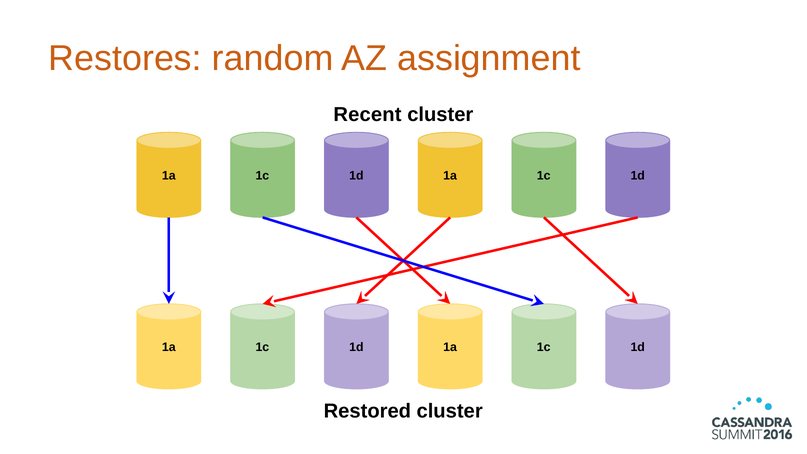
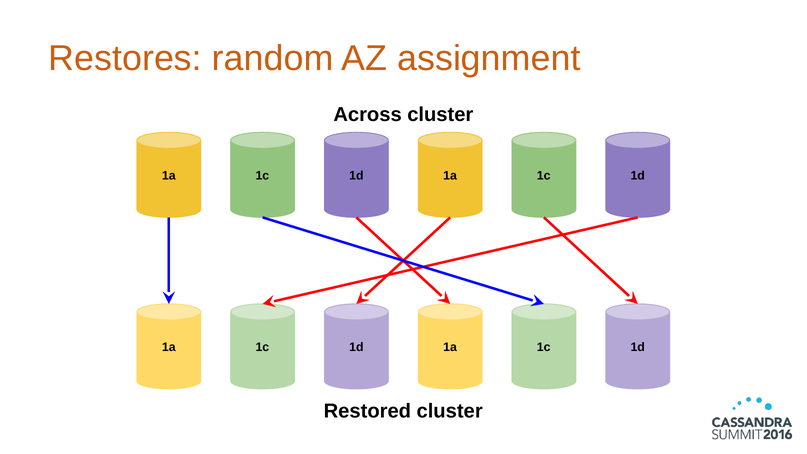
Recent: Recent -> Across
